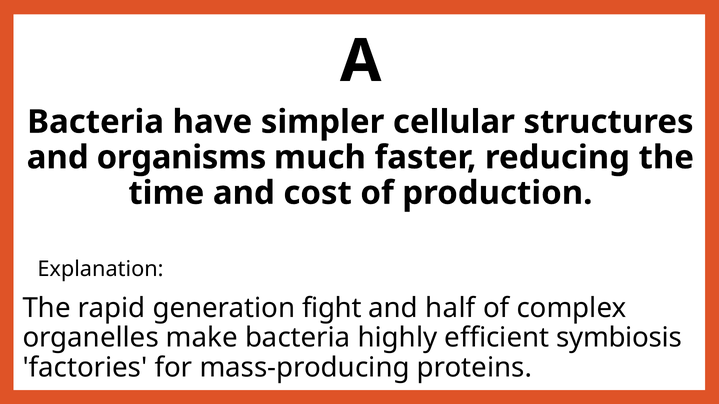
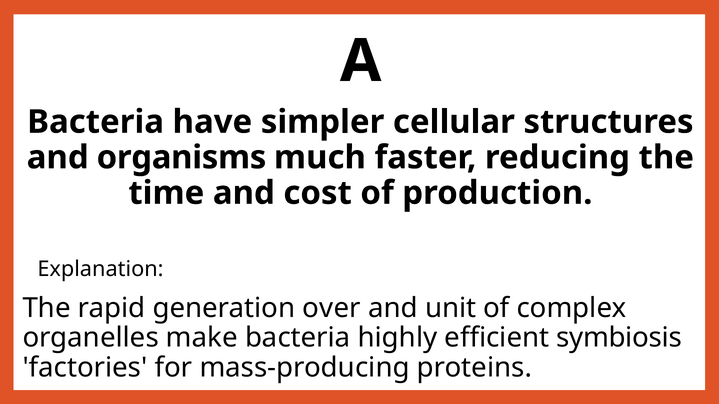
fight: fight -> over
half: half -> unit
